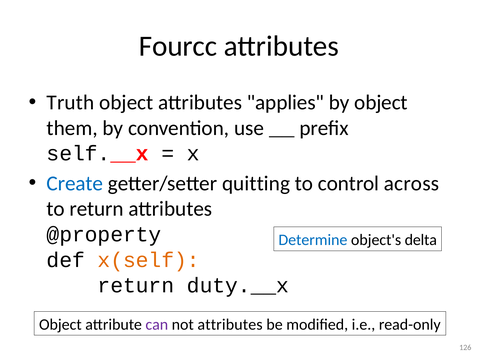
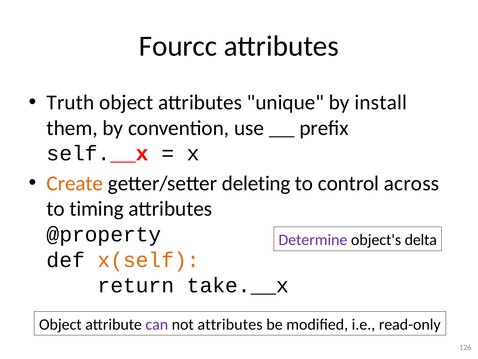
applies: applies -> unique
by object: object -> install
Create colour: blue -> orange
quitting: quitting -> deleting
to return: return -> timing
Determine colour: blue -> purple
duty.__x: duty.__x -> take.__x
